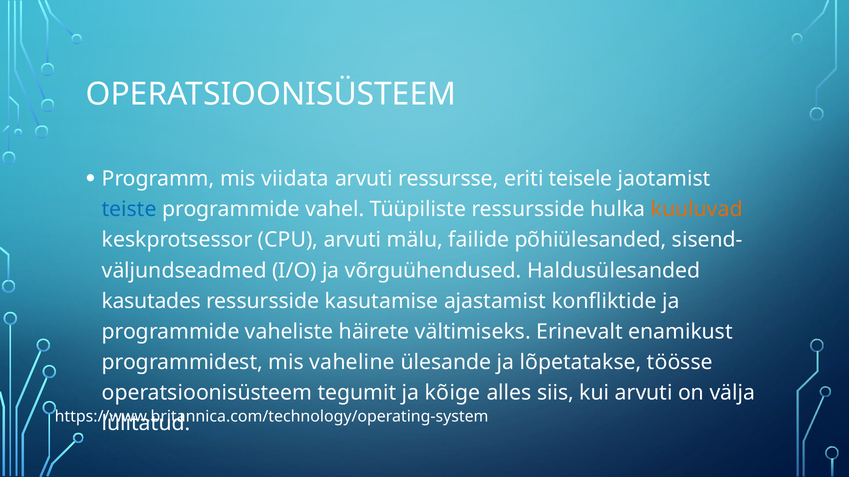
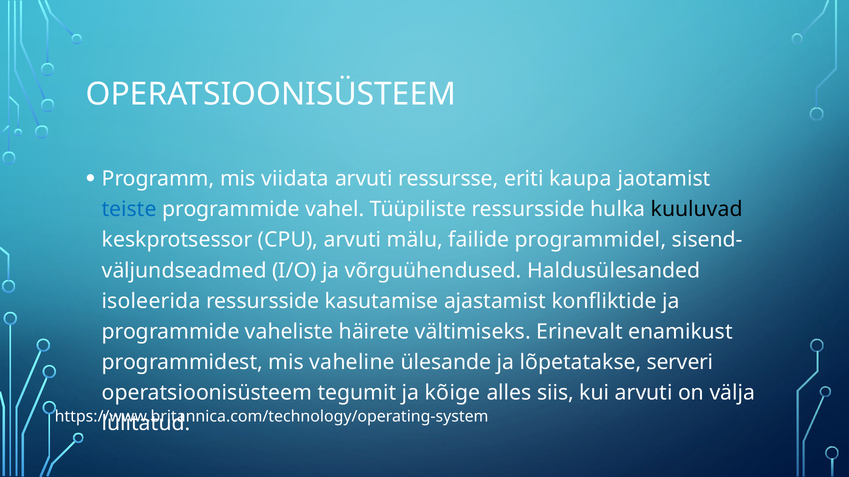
teisele: teisele -> kaupa
kuuluvad colour: orange -> black
põhiülesanded: põhiülesanded -> programmidel
kasutades: kasutades -> isoleerida
töösse: töösse -> serveri
